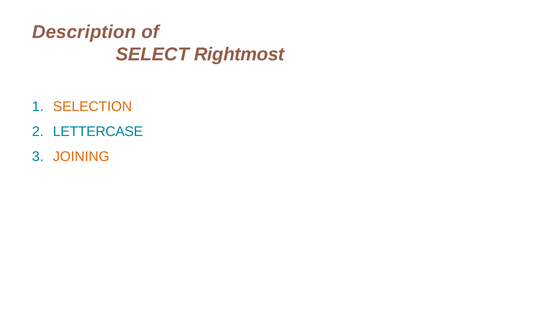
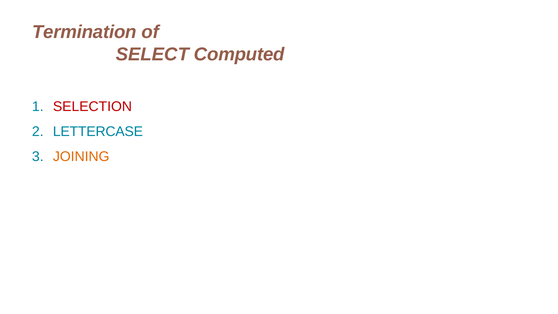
Description: Description -> Termination
Rightmost: Rightmost -> Computed
SELECTION colour: orange -> red
